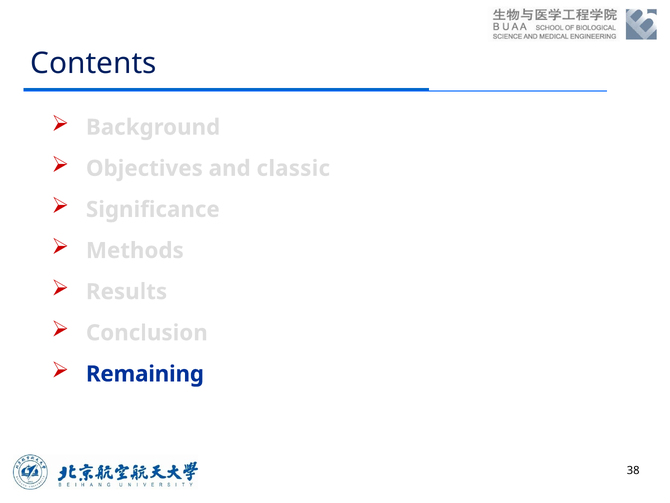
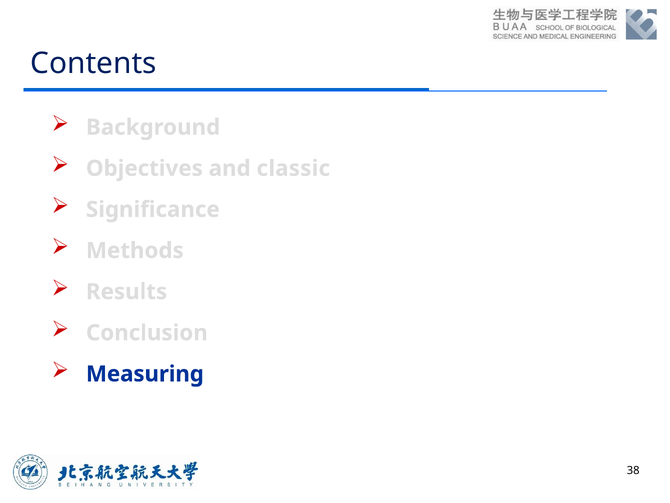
Remaining: Remaining -> Measuring
